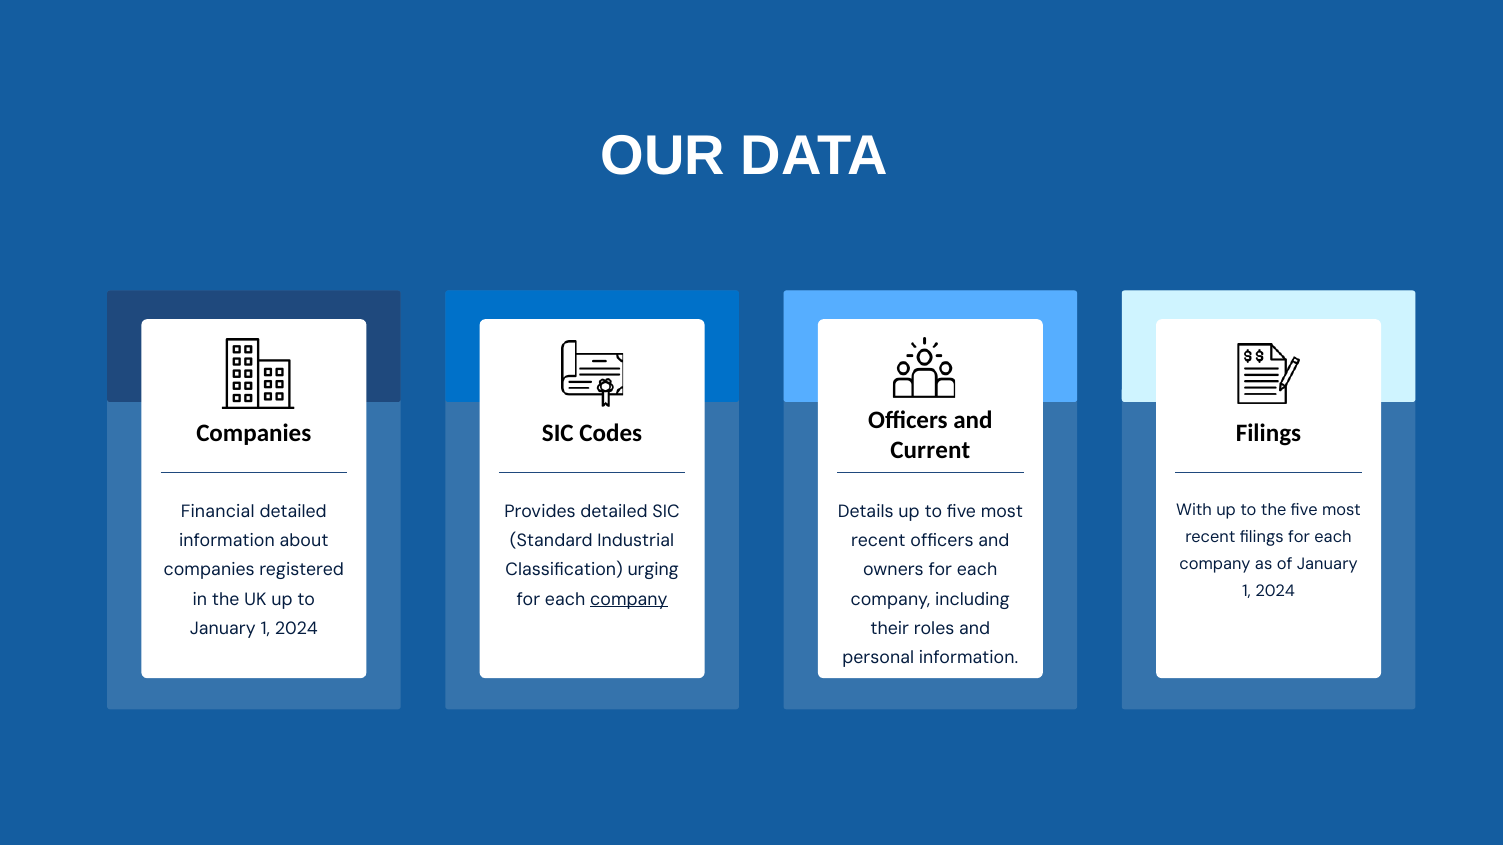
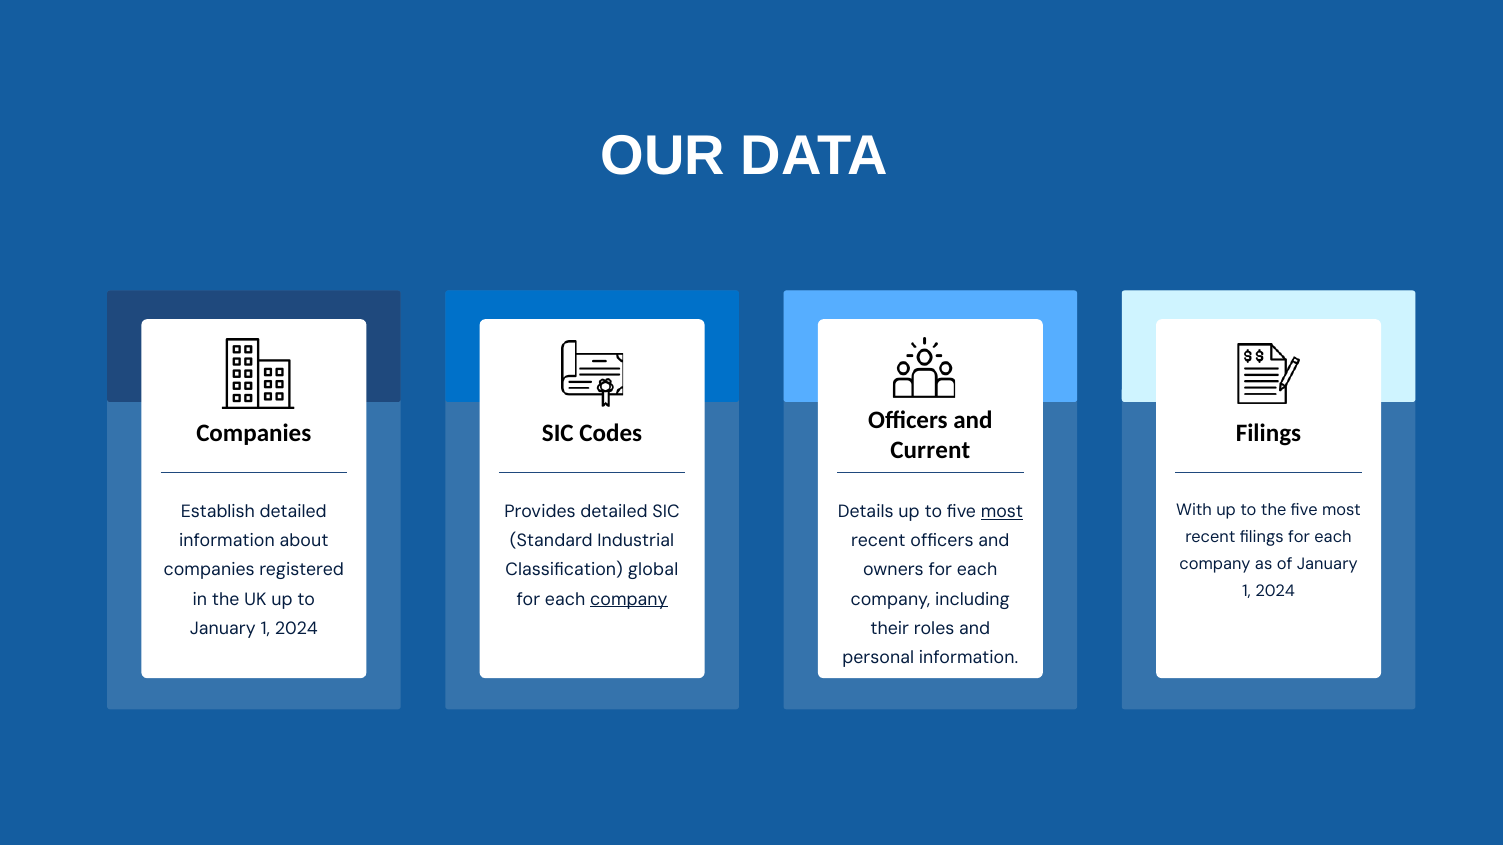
Financial: Financial -> Establish
most at (1002, 512) underline: none -> present
urging: urging -> global
